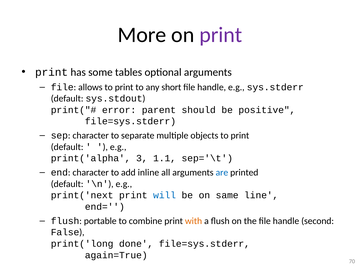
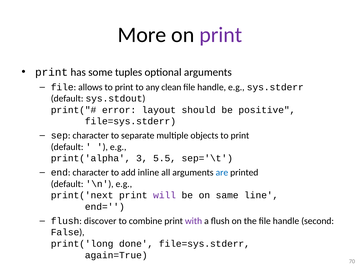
tables: tables -> tuples
short: short -> clean
parent: parent -> layout
1.1: 1.1 -> 5.5
will colour: blue -> purple
portable: portable -> discover
with colour: orange -> purple
